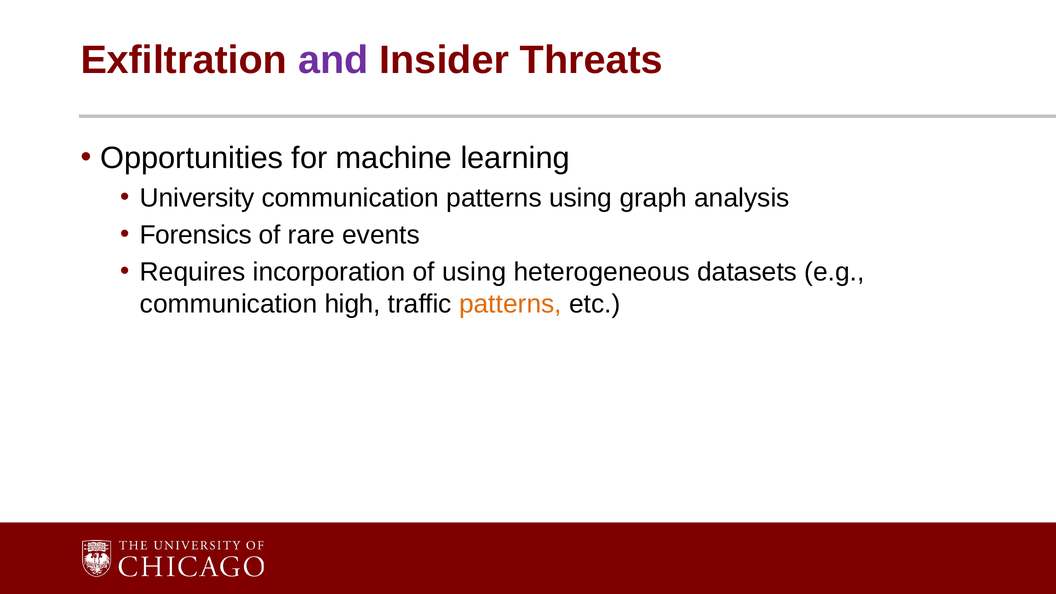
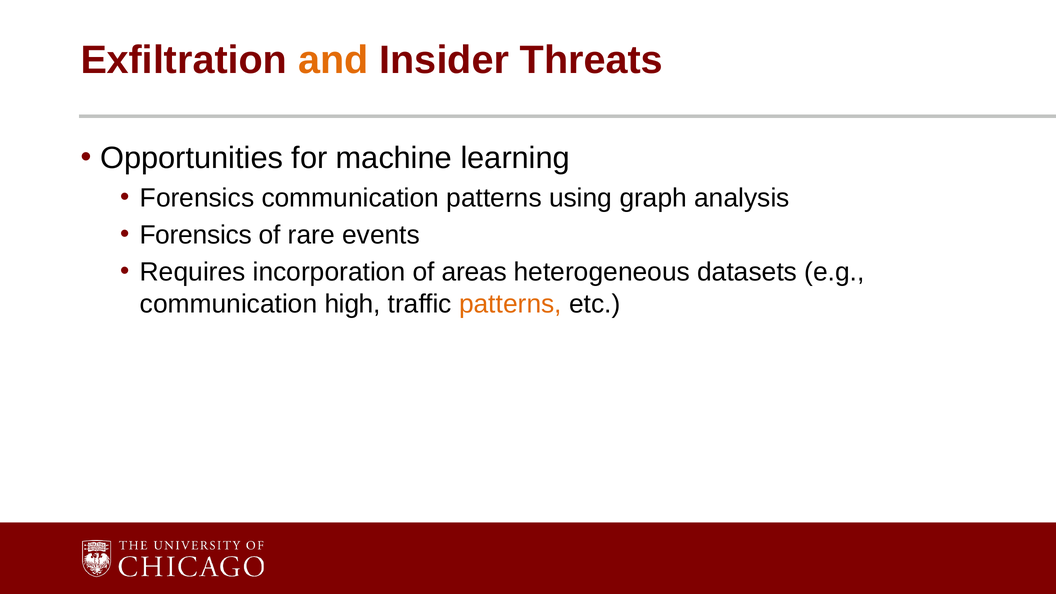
and colour: purple -> orange
University at (197, 198): University -> Forensics
of using: using -> areas
